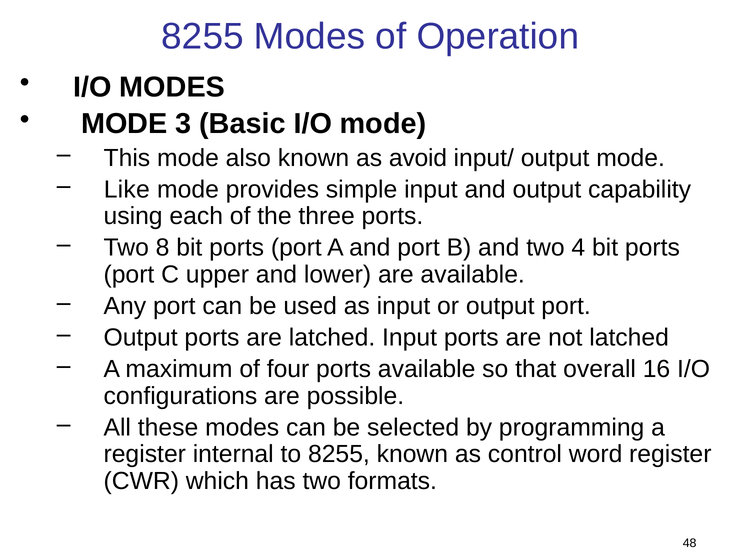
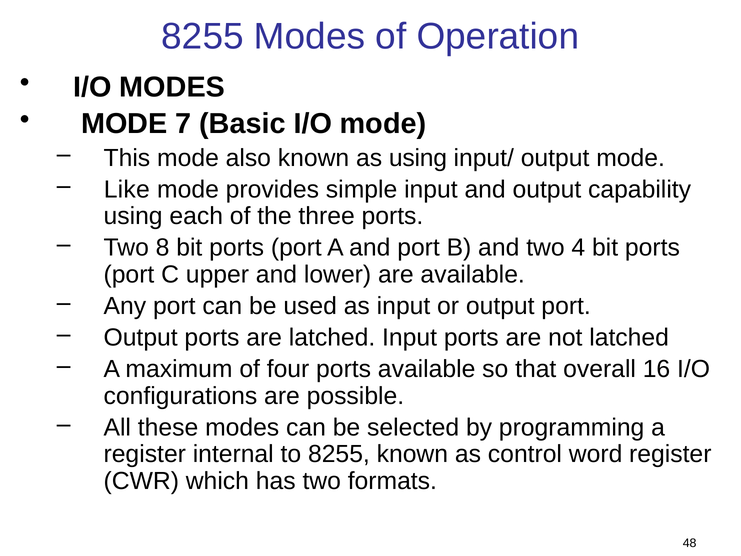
3: 3 -> 7
as avoid: avoid -> using
